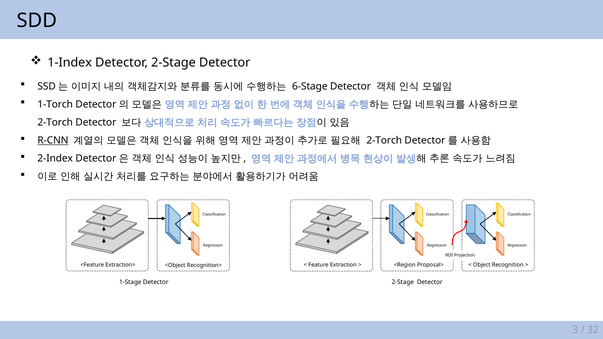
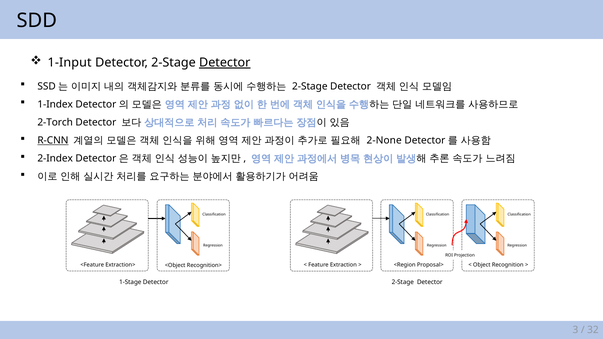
1-Index: 1-Index -> 1-Input
Detector at (225, 63) underline: none -> present
6-Stage at (310, 86): 6-Stage -> 2-Stage
1-Torch: 1-Torch -> 1-Index
2-Torch at (384, 140): 2-Torch -> 2-None
